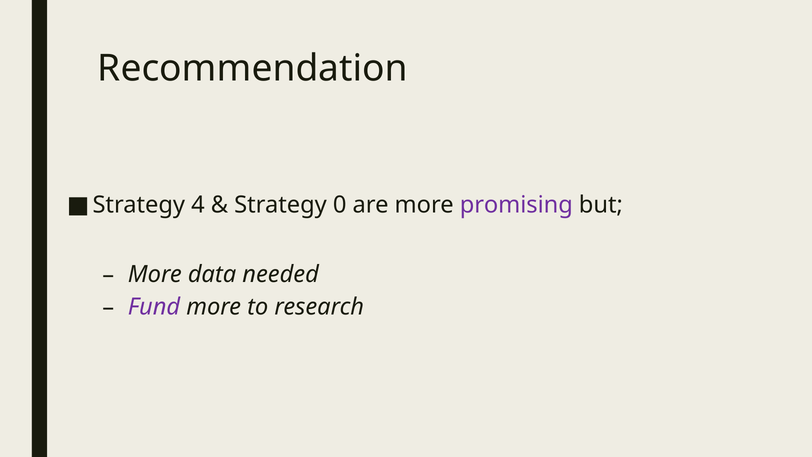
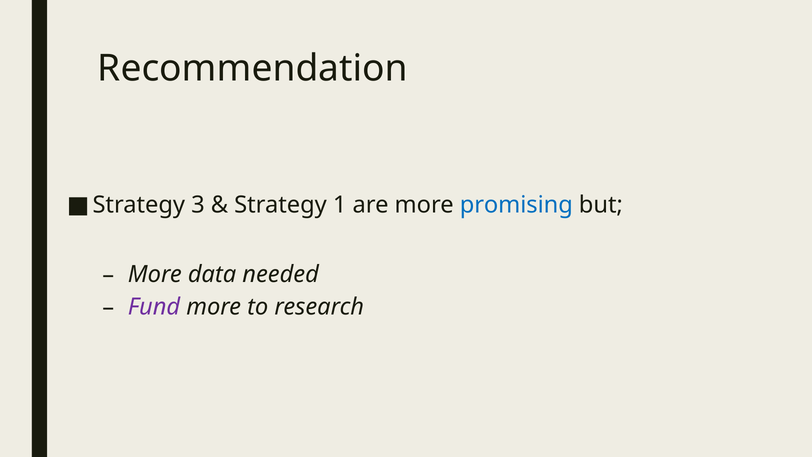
4: 4 -> 3
0: 0 -> 1
promising colour: purple -> blue
